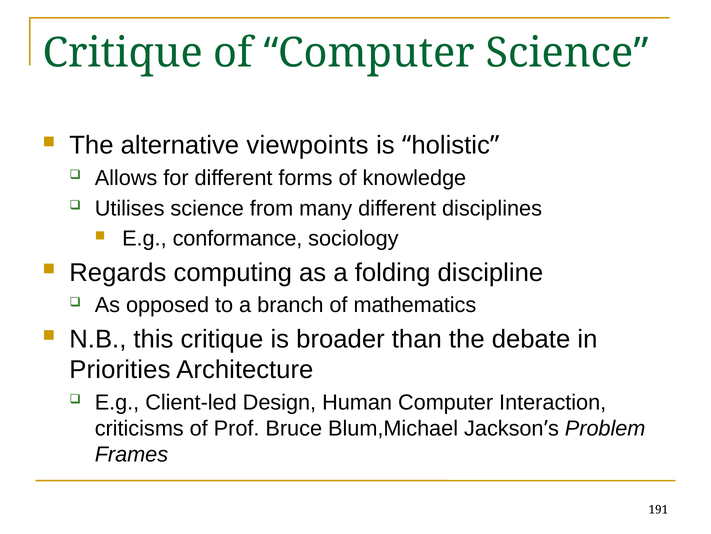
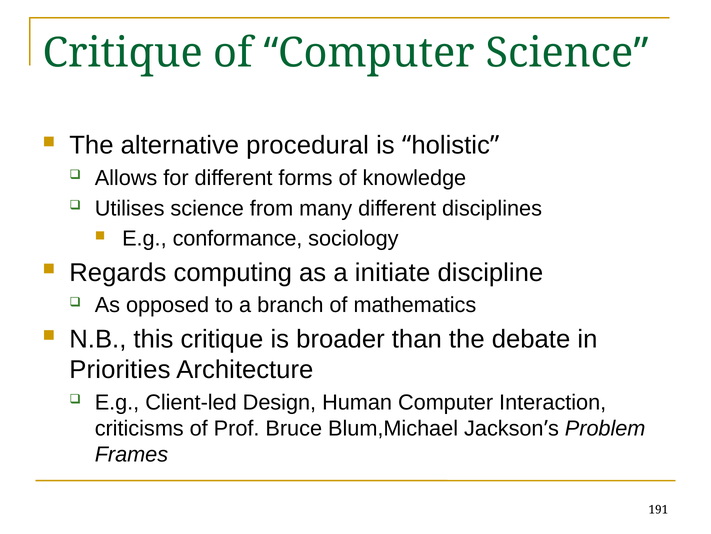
viewpoints: viewpoints -> procedural
folding: folding -> initiate
